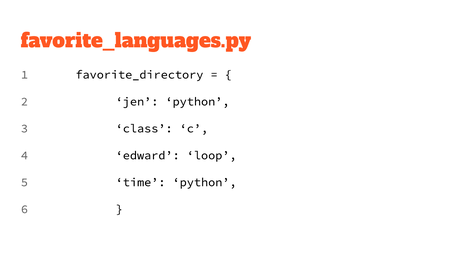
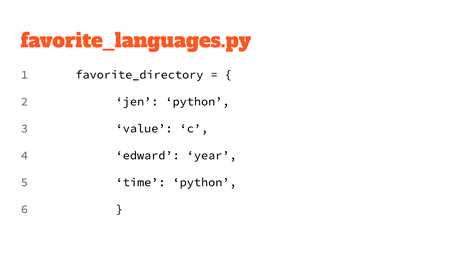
class: class -> value
loop: loop -> year
